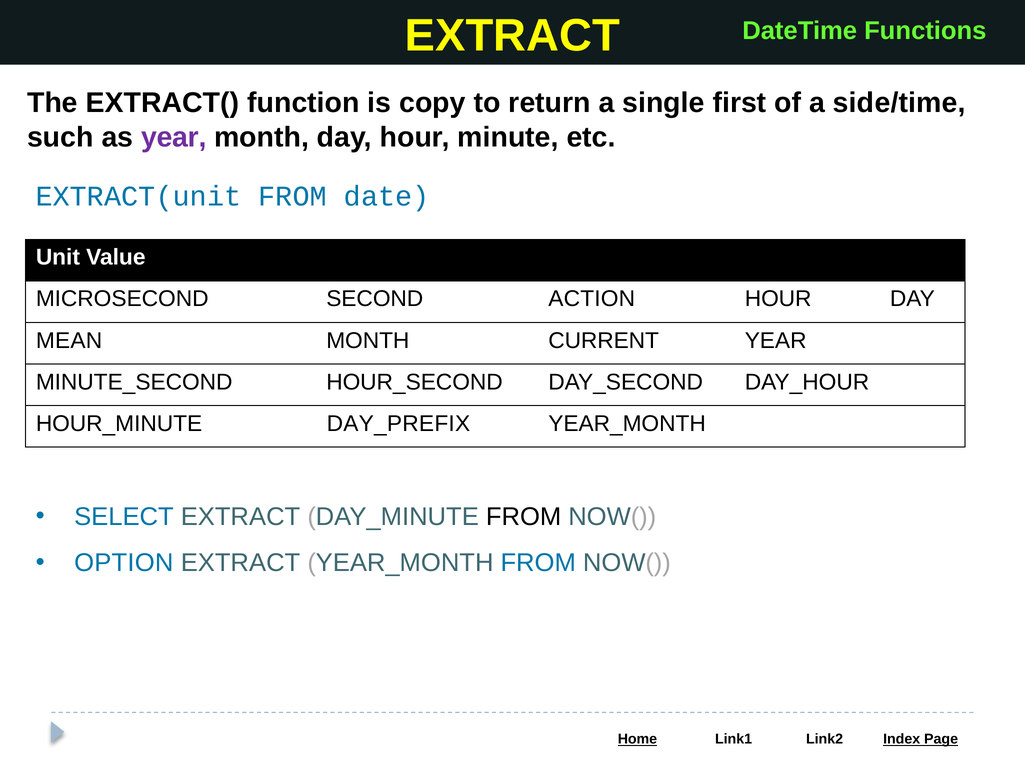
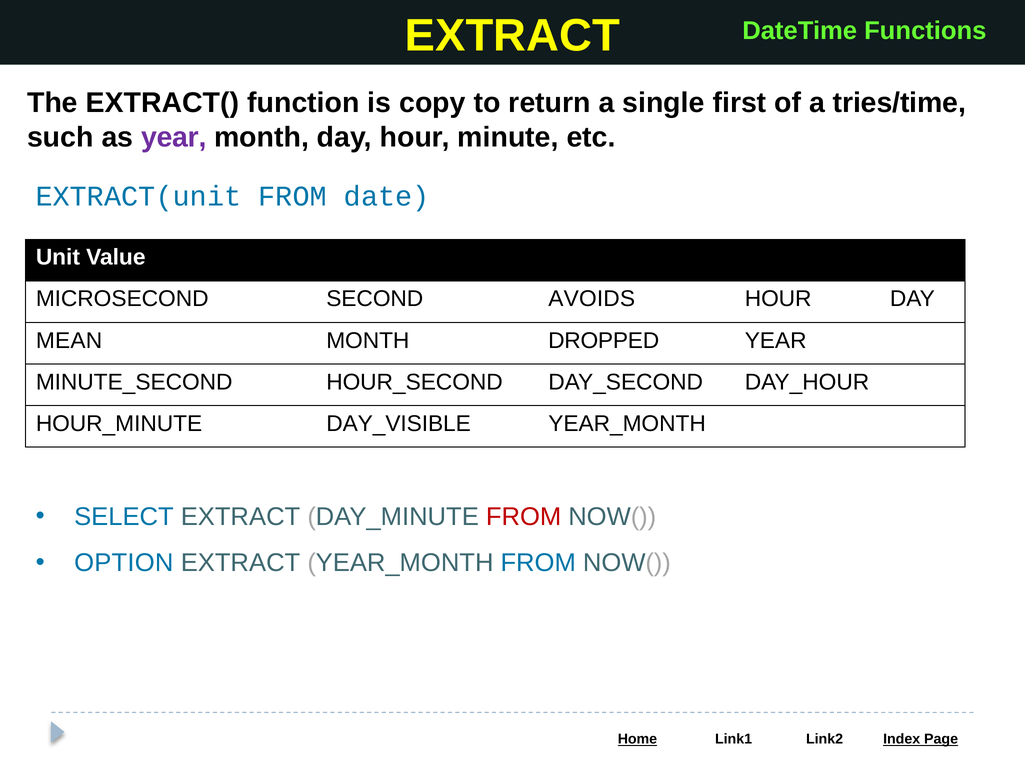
side/time: side/time -> tries/time
ACTION: ACTION -> AVOIDS
CURRENT: CURRENT -> DROPPED
DAY_PREFIX: DAY_PREFIX -> DAY_VISIBLE
FROM at (524, 517) colour: black -> red
